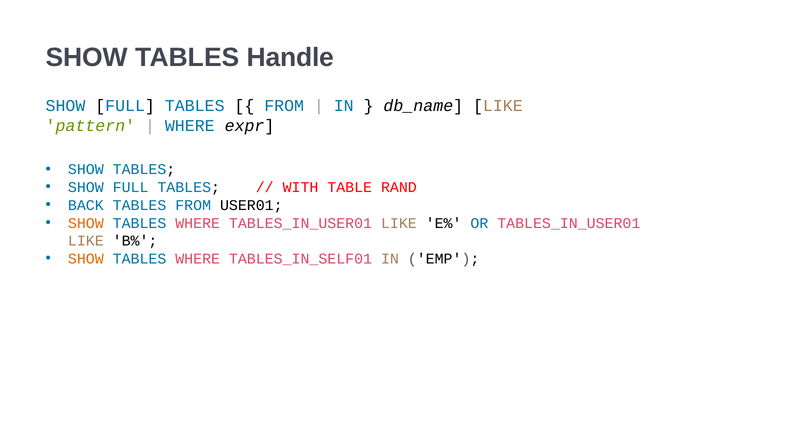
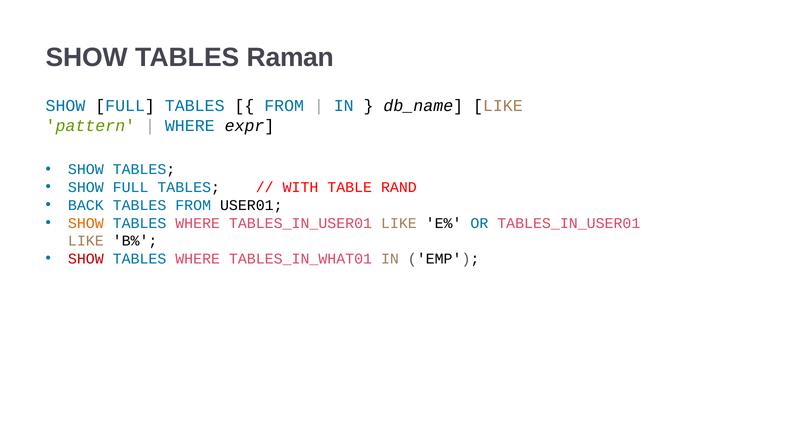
Handle: Handle -> Raman
SHOW at (86, 259) colour: orange -> red
TABLES_IN_SELF01: TABLES_IN_SELF01 -> TABLES_IN_WHAT01
